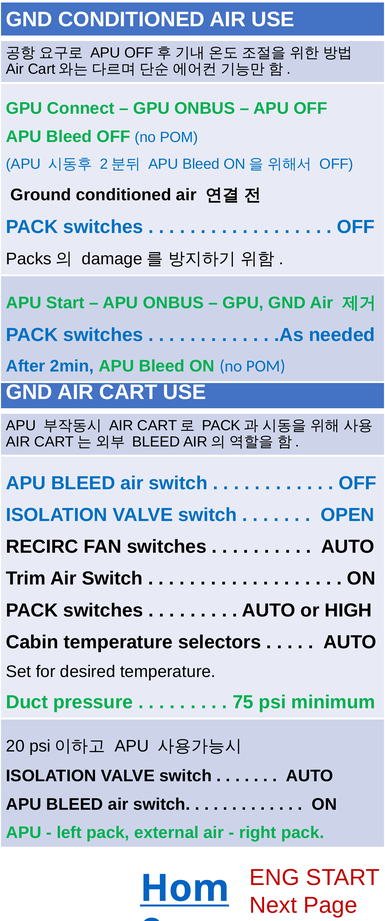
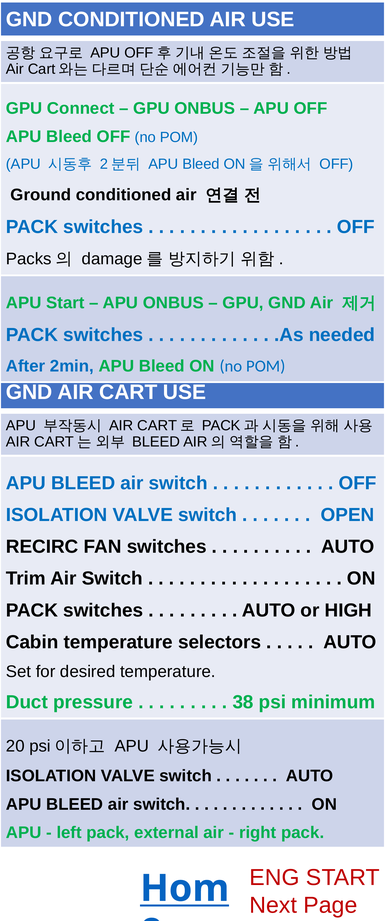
75: 75 -> 38
